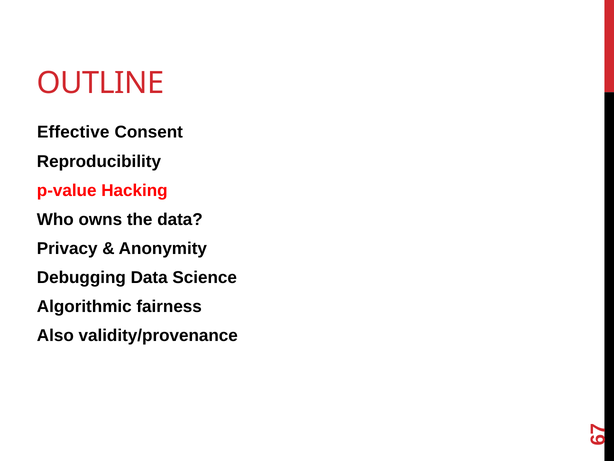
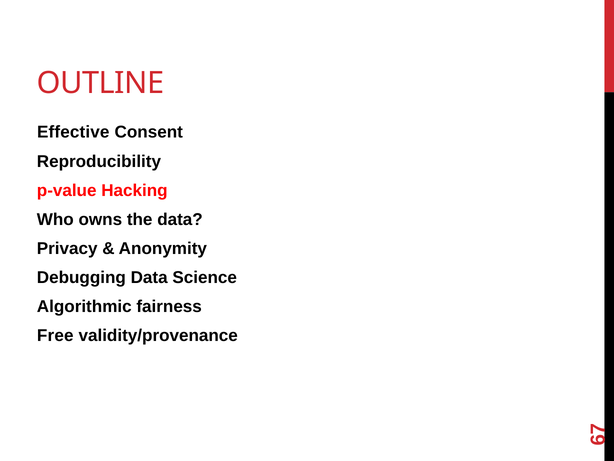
Also: Also -> Free
